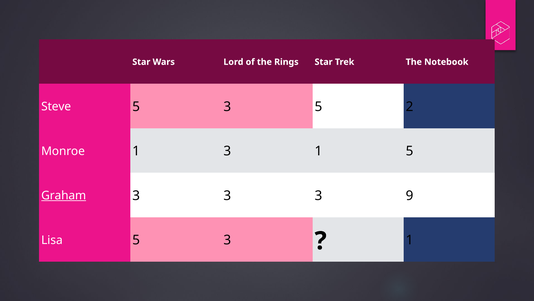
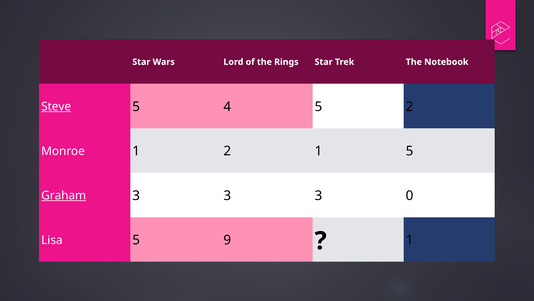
Steve underline: none -> present
3 at (227, 106): 3 -> 4
1 3: 3 -> 2
9: 9 -> 0
Lisa 5 3: 3 -> 9
